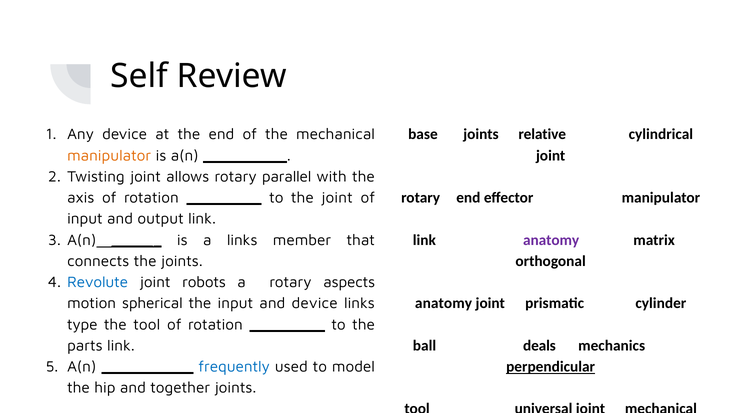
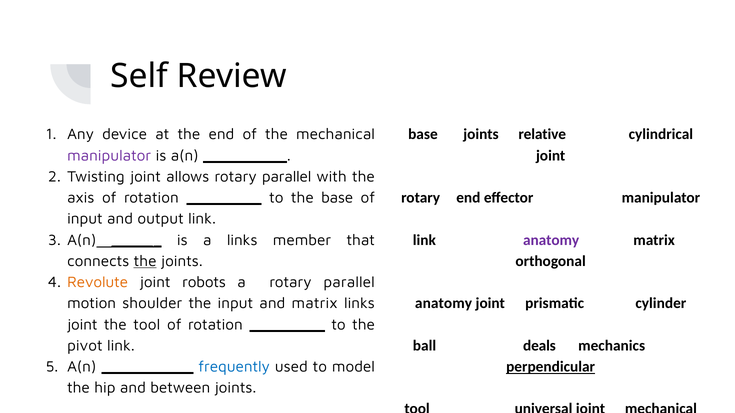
manipulator at (109, 156) colour: orange -> purple
the joint: joint -> base
the at (145, 261) underline: none -> present
Revolute colour: blue -> orange
a rotary aspects: aspects -> parallel
spherical: spherical -> shoulder
and device: device -> matrix
type at (82, 325): type -> joint
parts: parts -> pivot
together: together -> between
